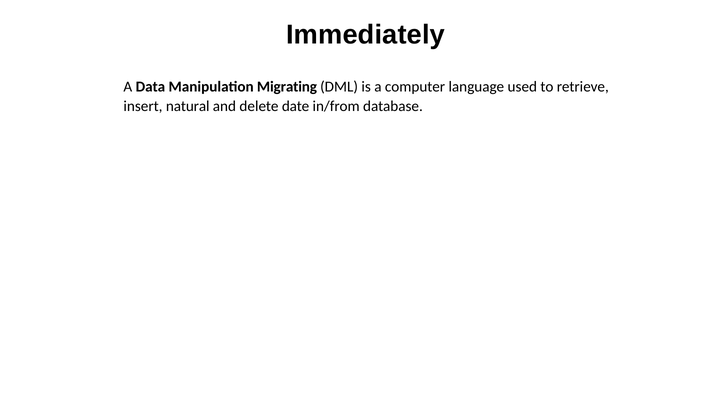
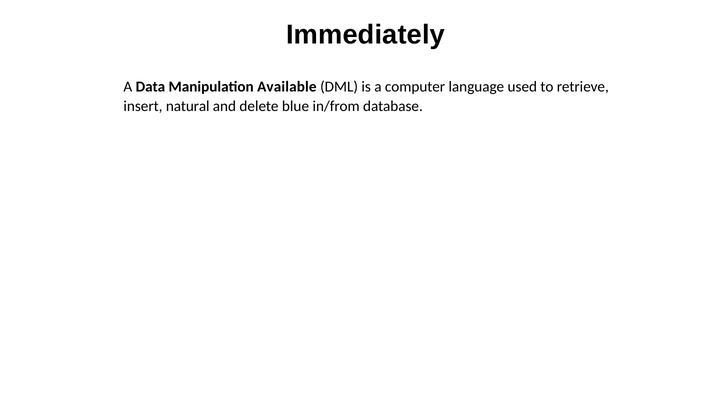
Migrating: Migrating -> Available
date: date -> blue
